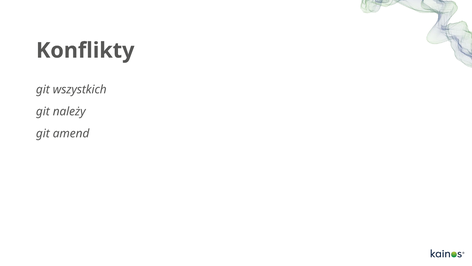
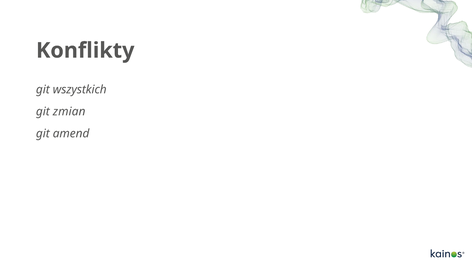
należy: należy -> zmian
